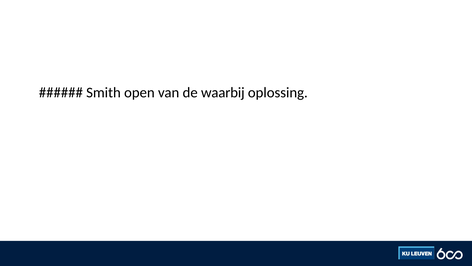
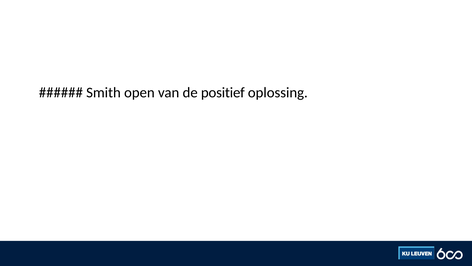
waarbij: waarbij -> positief
